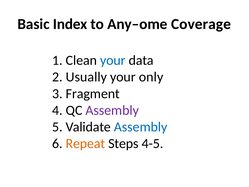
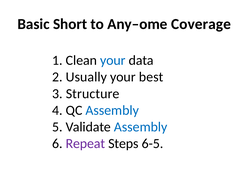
Index: Index -> Short
only: only -> best
Fragment: Fragment -> Structure
Assembly at (112, 110) colour: purple -> blue
Repeat colour: orange -> purple
4-5: 4-5 -> 6-5
